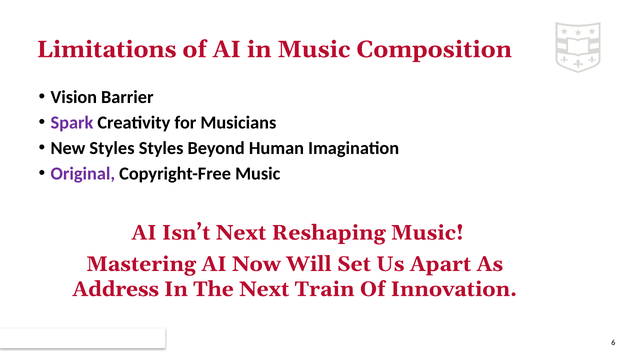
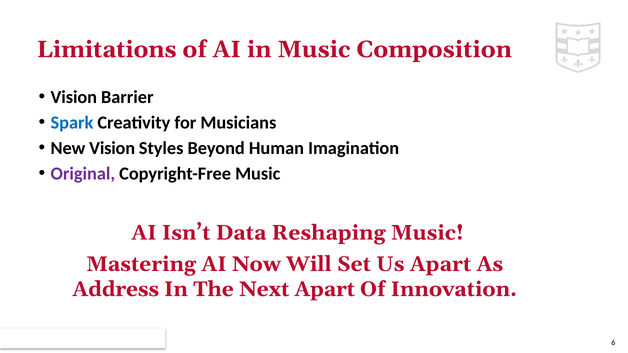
Spark colour: purple -> blue
New Styles: Styles -> Vision
Isn’t Next: Next -> Data
Next Train: Train -> Apart
